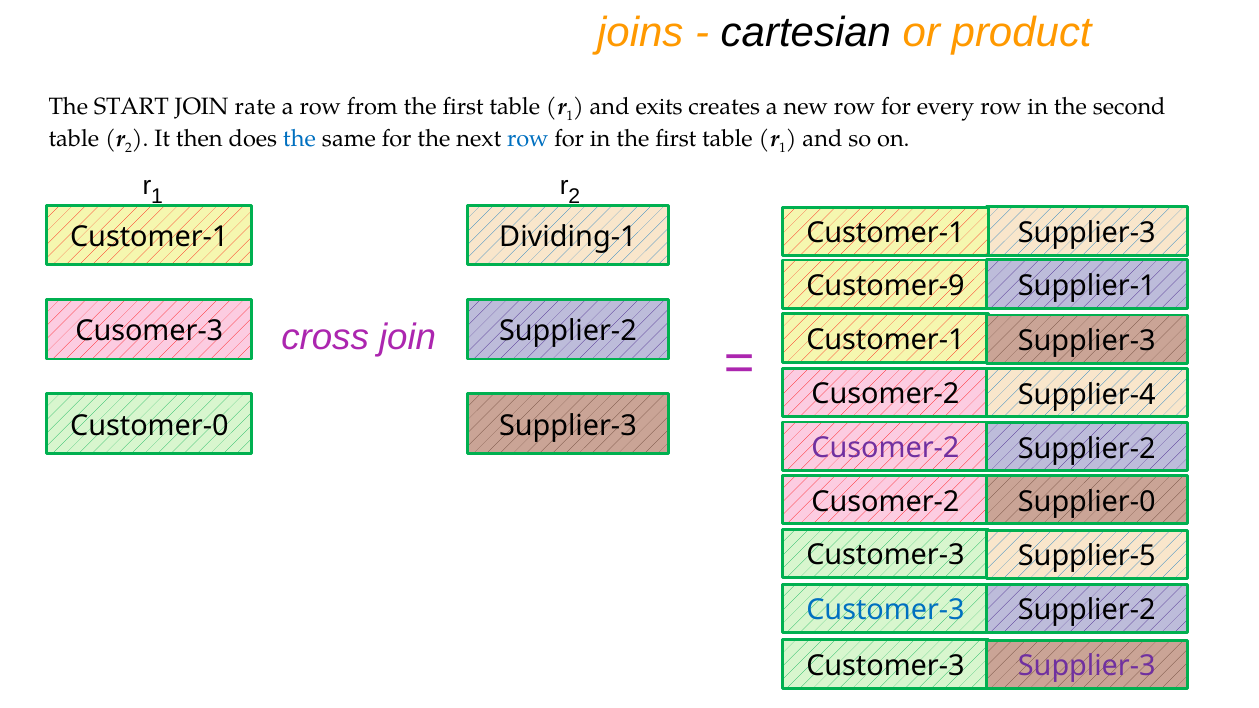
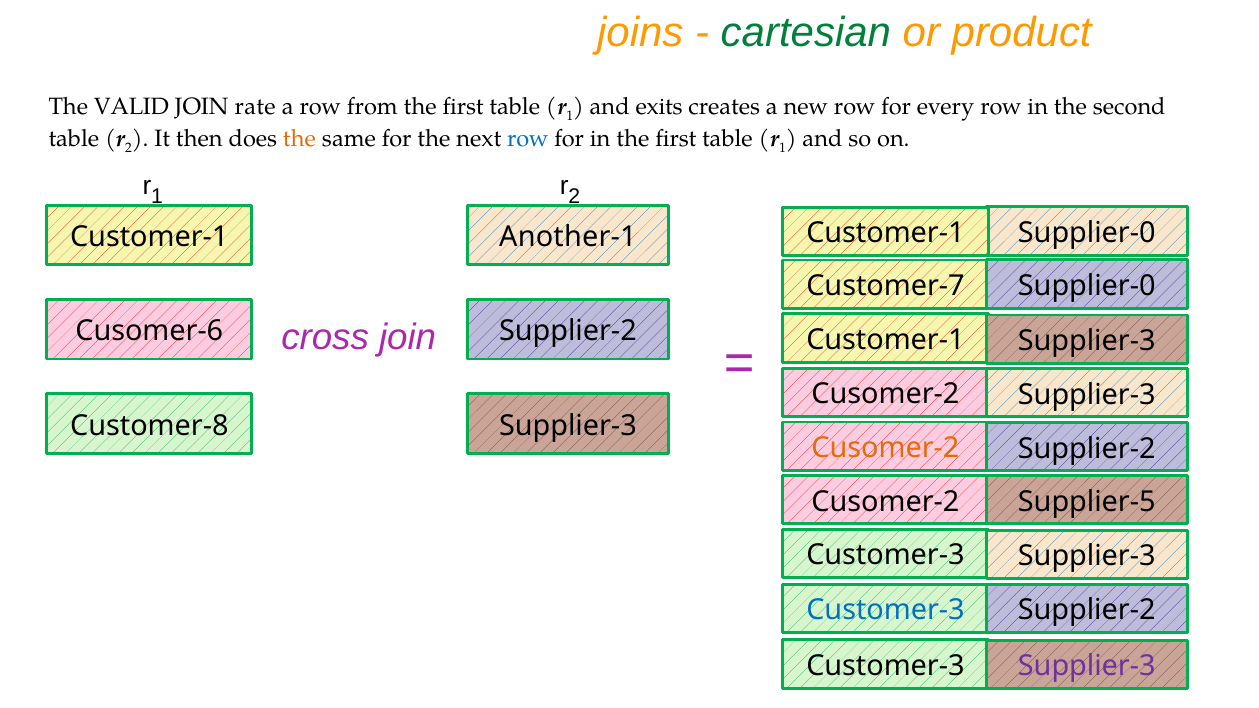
cartesian colour: black -> green
START: START -> VALID
the at (300, 139) colour: blue -> orange
Supplier-3 at (1087, 233): Supplier-3 -> Supplier-0
Dividing-1: Dividing-1 -> Another-1
Customer-9: Customer-9 -> Customer-7
Supplier-1 at (1087, 286): Supplier-1 -> Supplier-0
Cusomer-3: Cusomer-3 -> Cusomer-6
Supplier-4 at (1087, 395): Supplier-4 -> Supplier-3
Customer-0: Customer-0 -> Customer-8
Cusomer-2 at (885, 448) colour: purple -> orange
Supplier-0: Supplier-0 -> Supplier-5
Supplier-5 at (1087, 556): Supplier-5 -> Supplier-3
